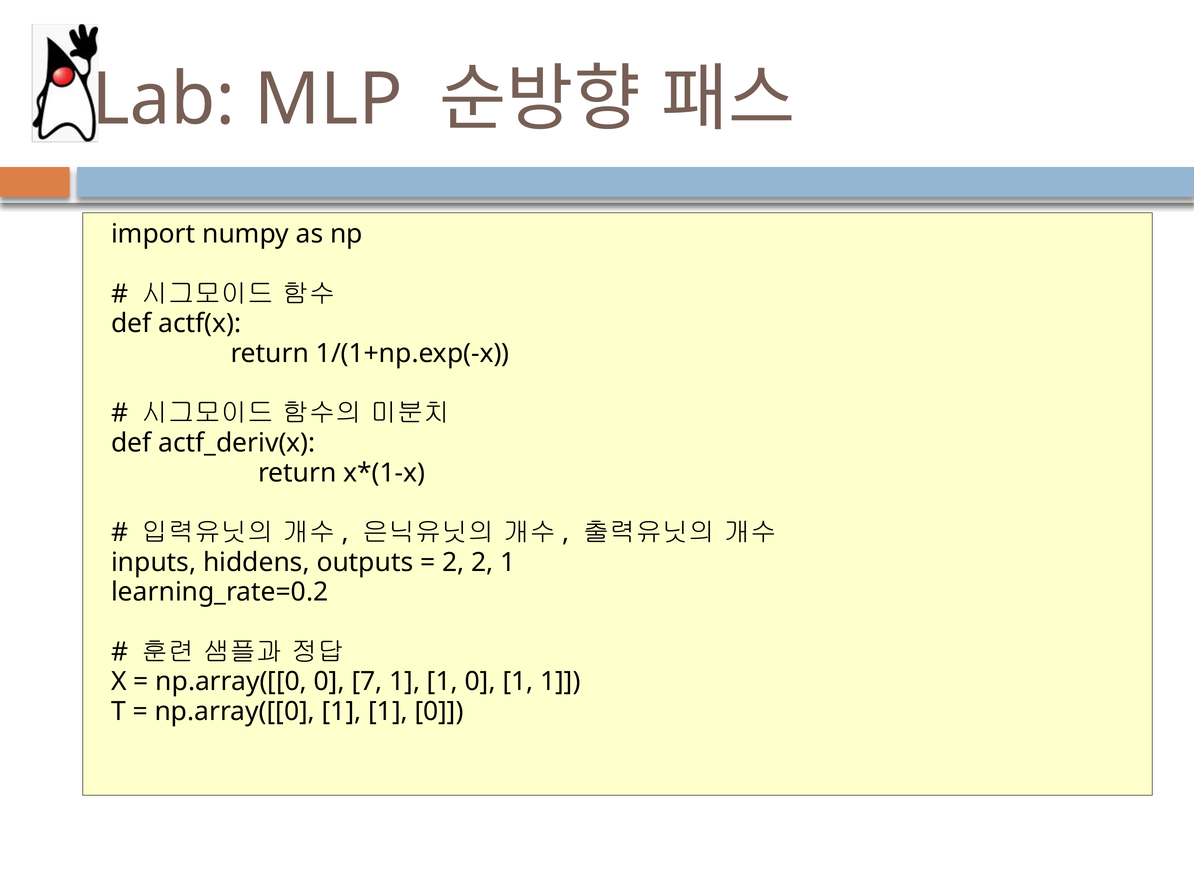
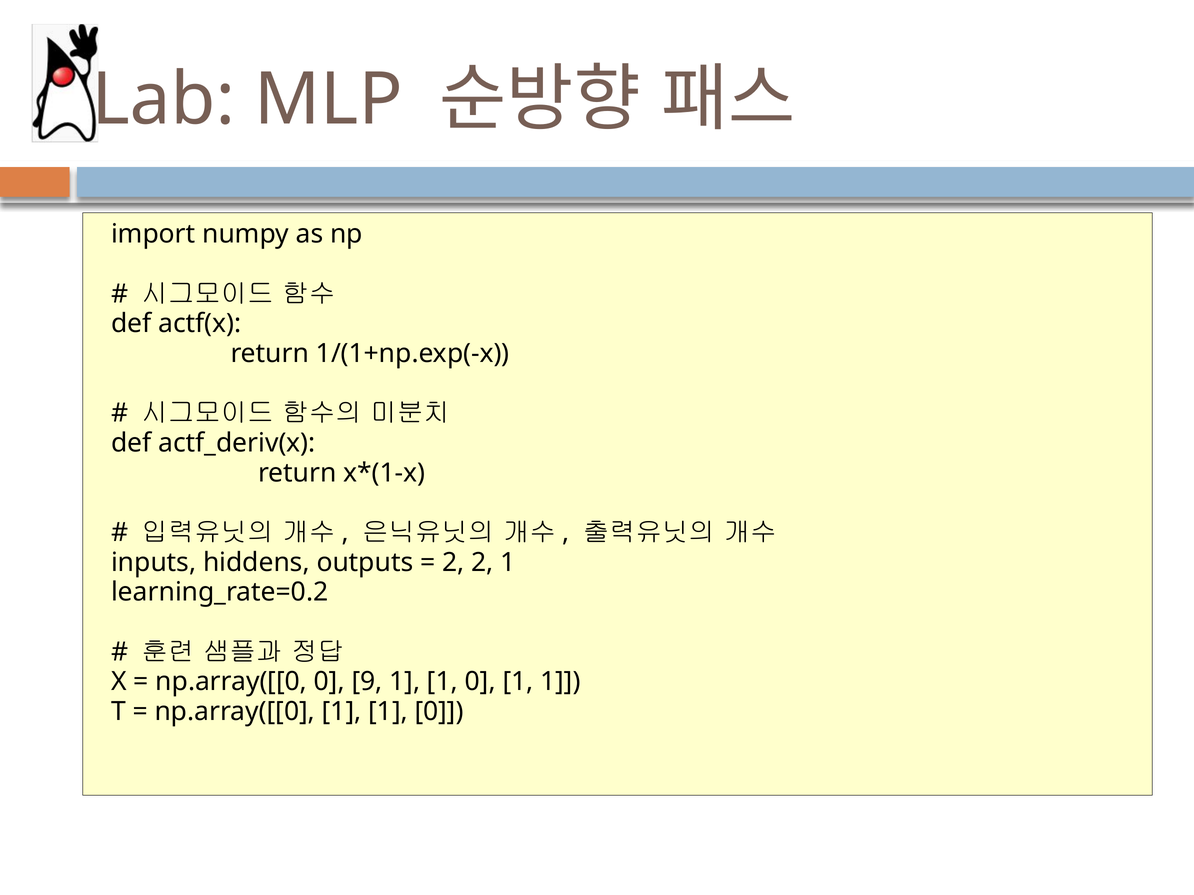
7: 7 -> 9
